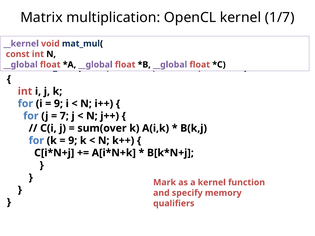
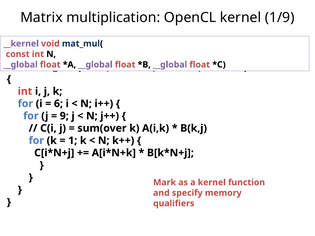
1/7: 1/7 -> 1/9
9 at (58, 104): 9 -> 6
7: 7 -> 9
9 at (73, 141): 9 -> 1
